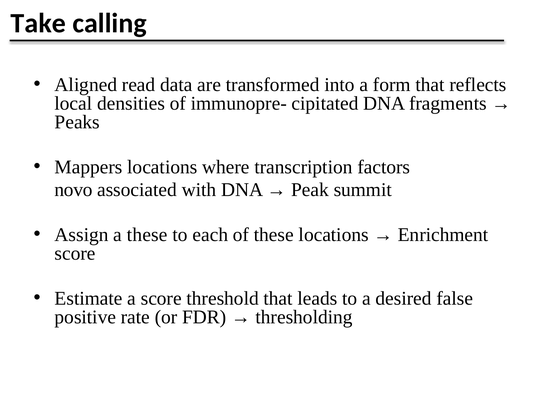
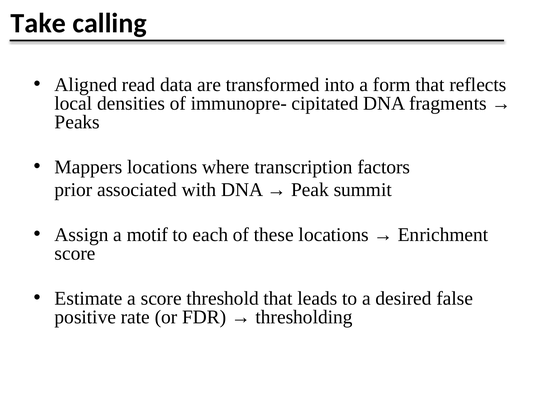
novo: novo -> prior
a these: these -> motif
